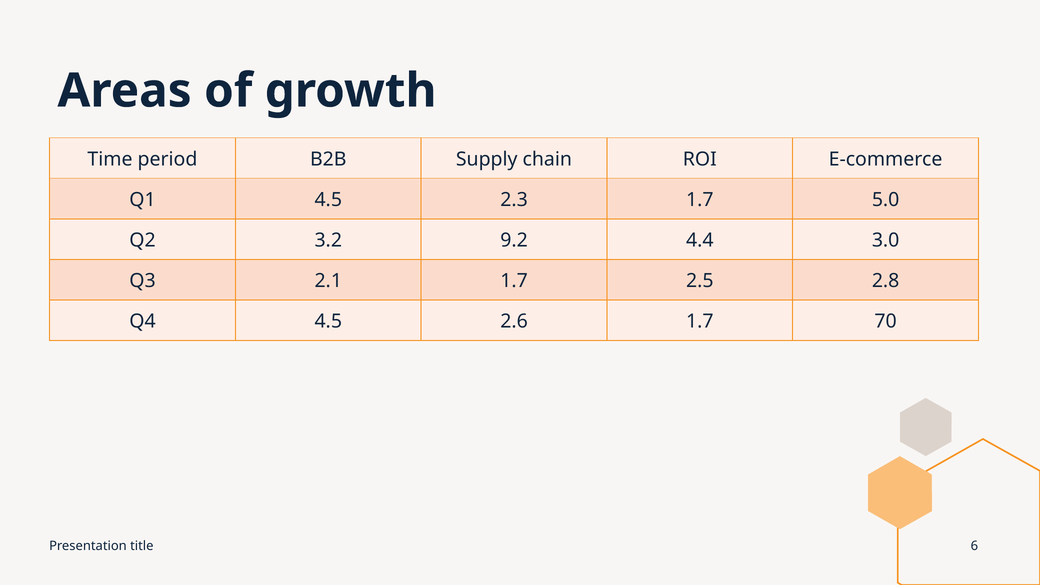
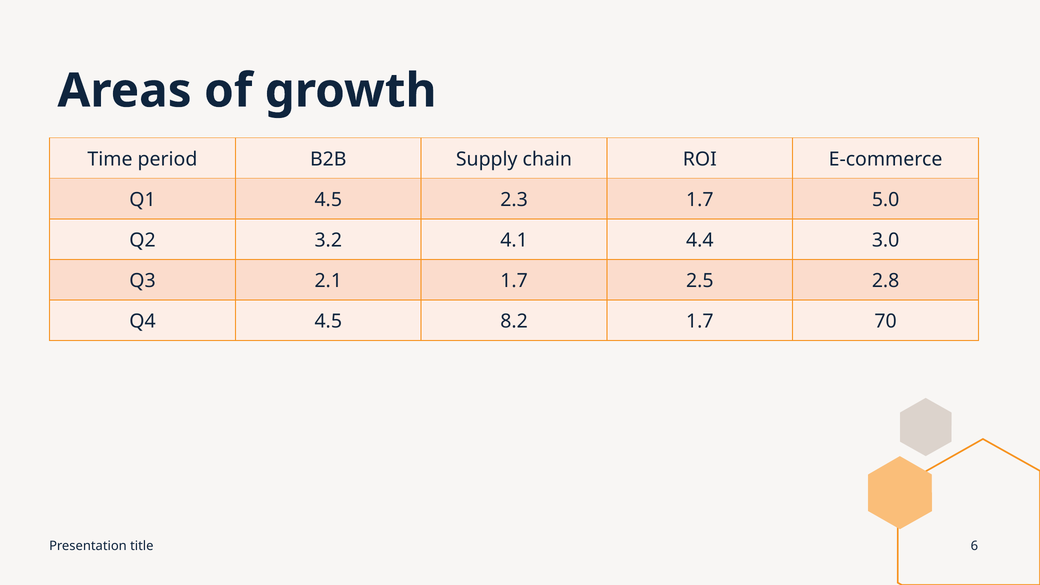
9.2: 9.2 -> 4.1
2.6: 2.6 -> 8.2
